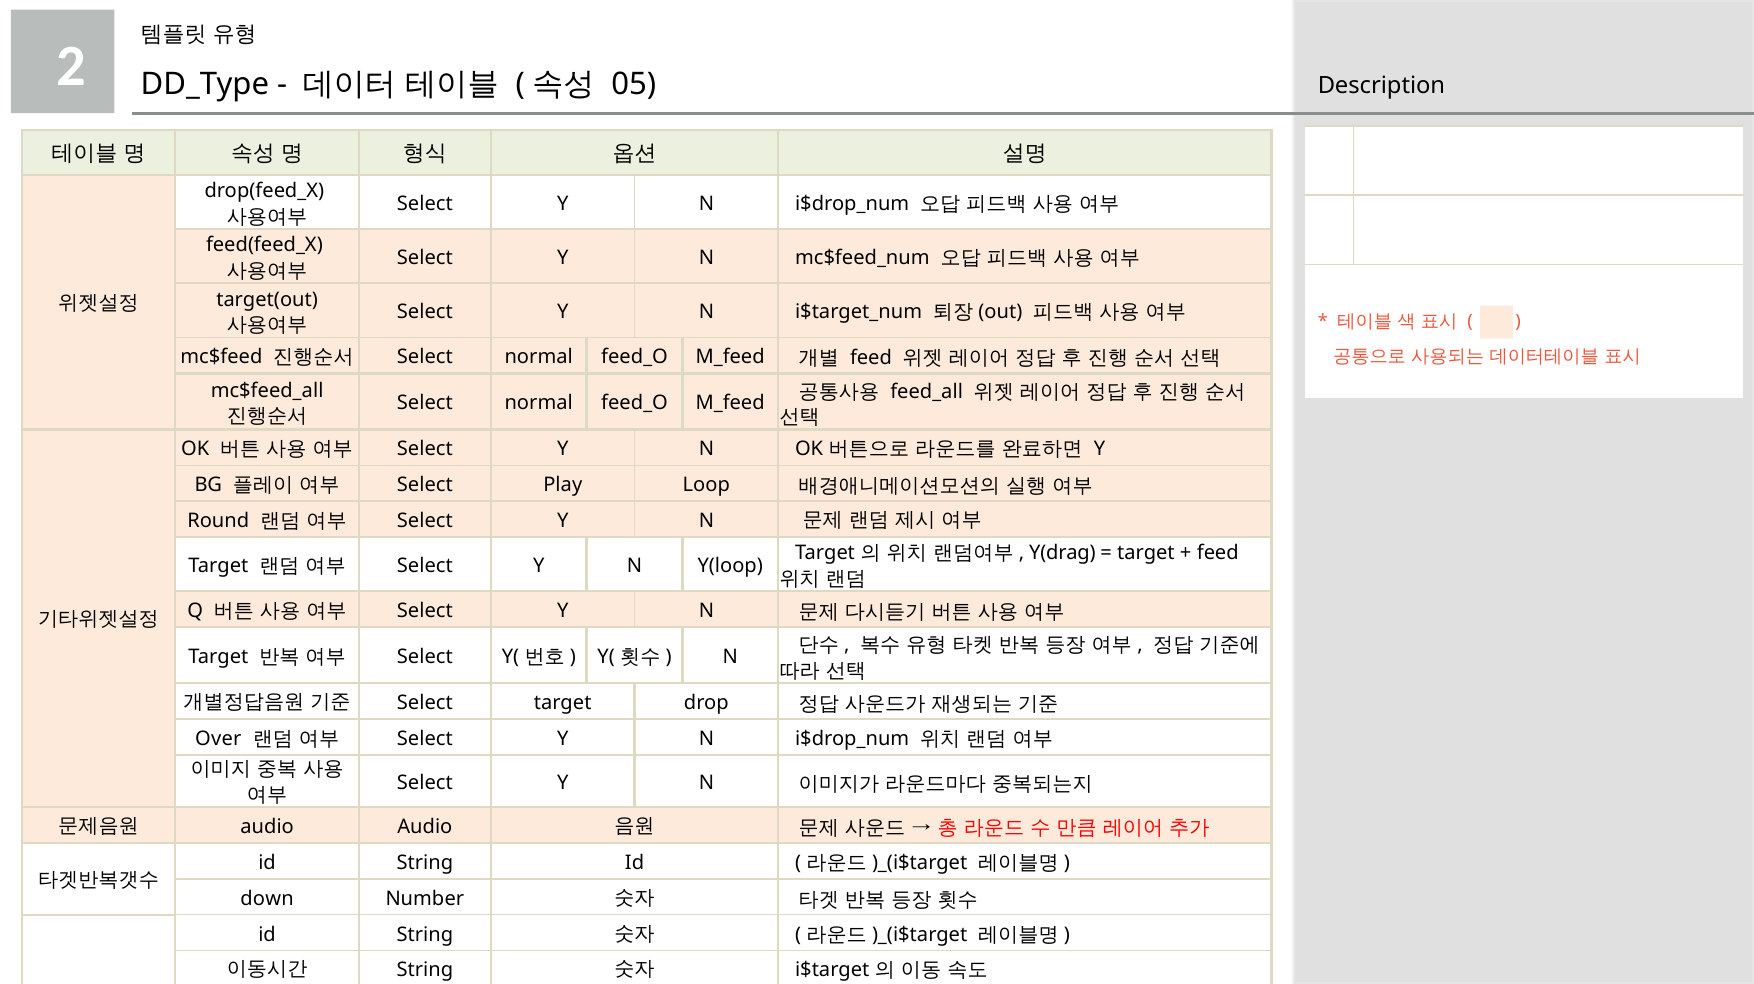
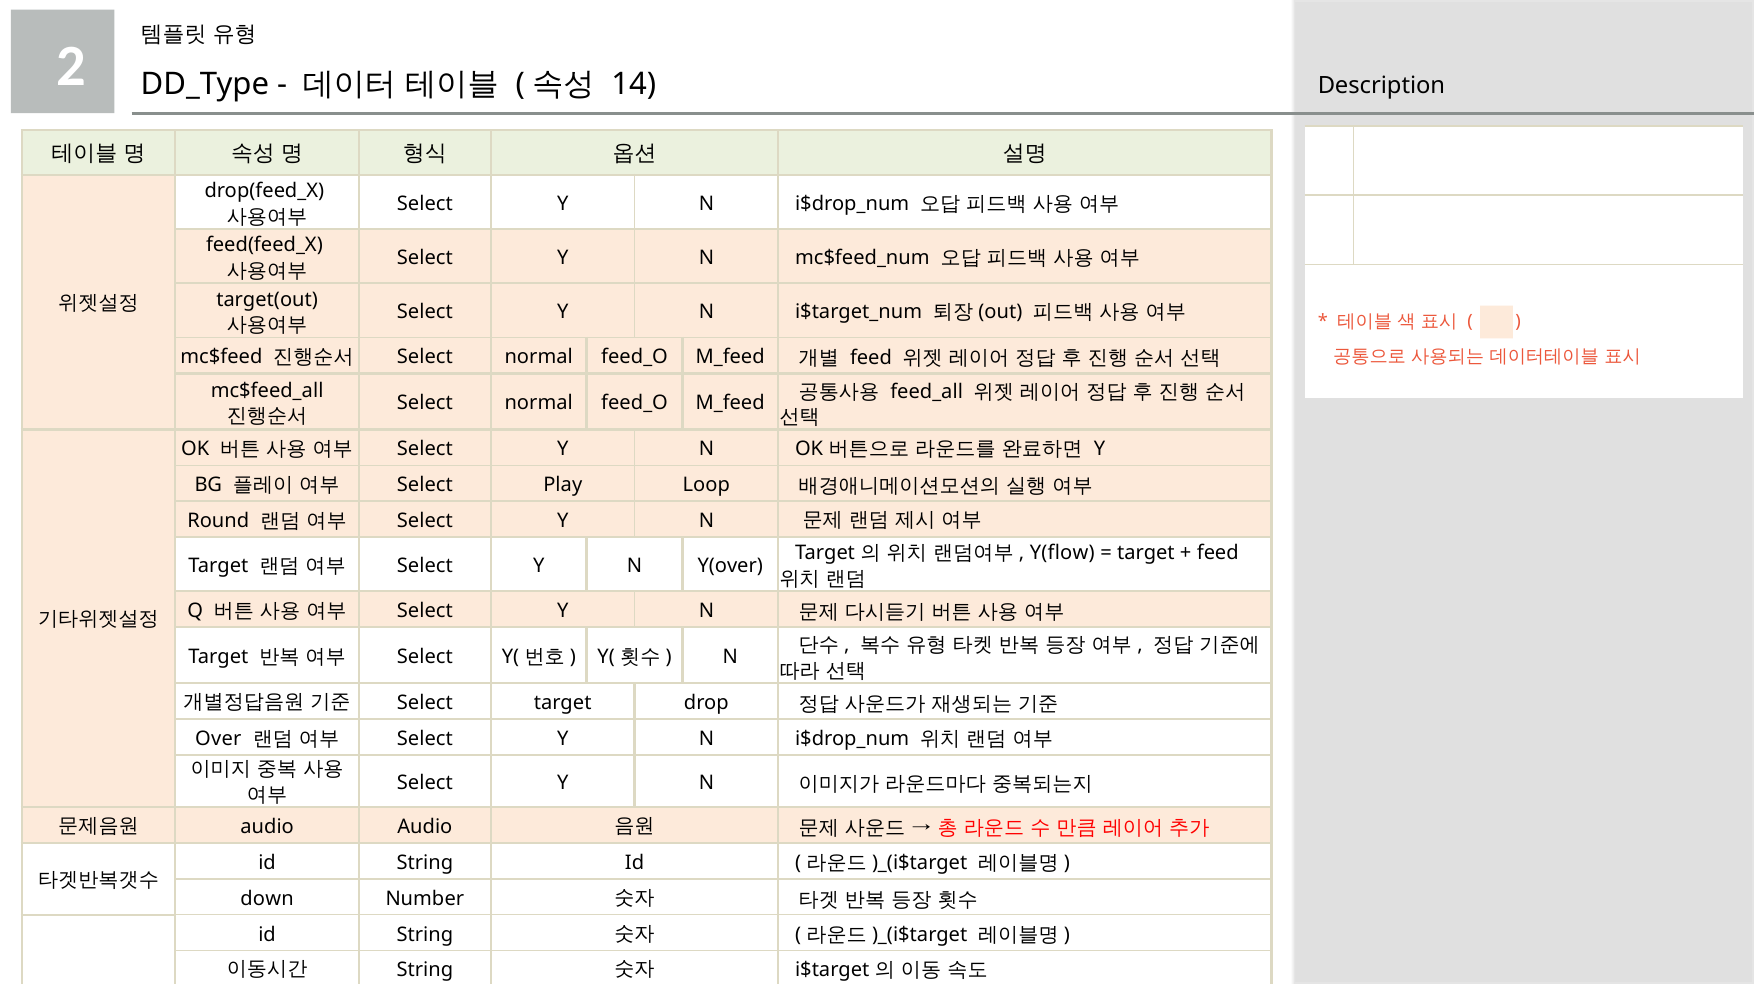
05: 05 -> 14
Y(drag: Y(drag -> Y(flow
Y(loop: Y(loop -> Y(over
